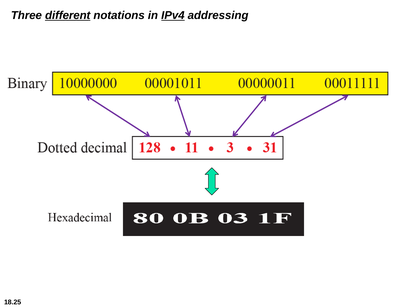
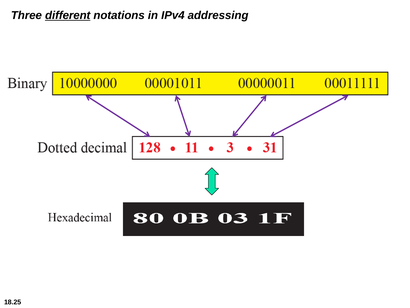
IPv4 underline: present -> none
